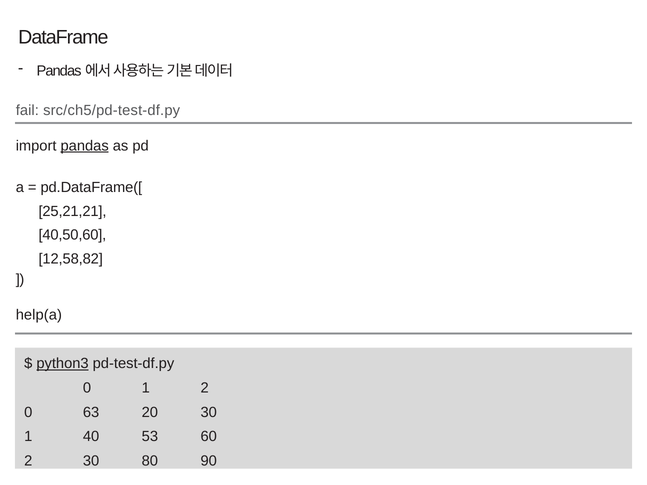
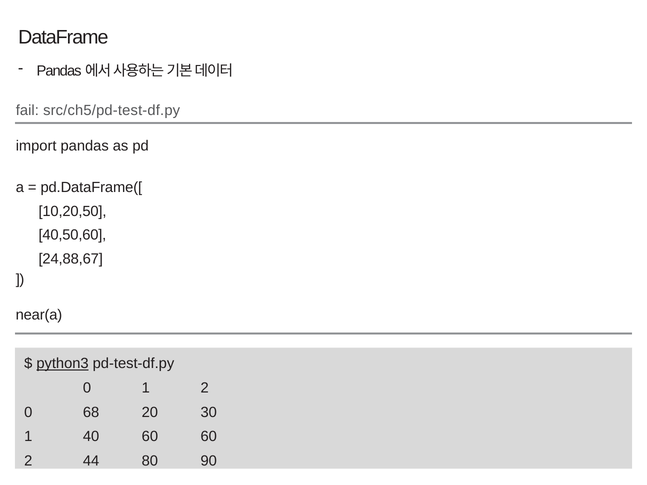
pandas underline: present -> none
25,21,21: 25,21,21 -> 10,20,50
12,58,82: 12,58,82 -> 24,88,67
help(a: help(a -> near(a
63: 63 -> 68
40 53: 53 -> 60
2 30: 30 -> 44
